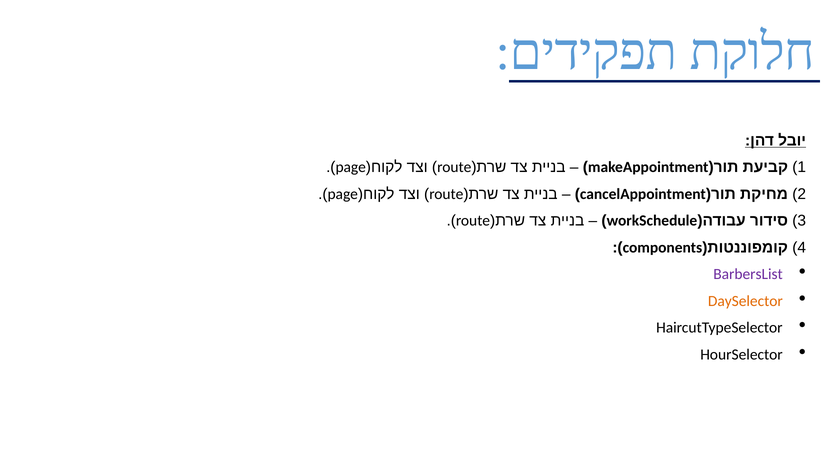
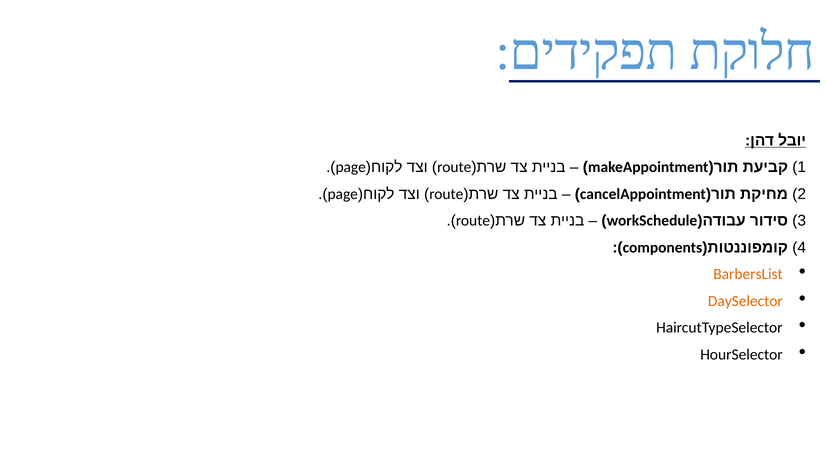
BarbersList colour: purple -> orange
